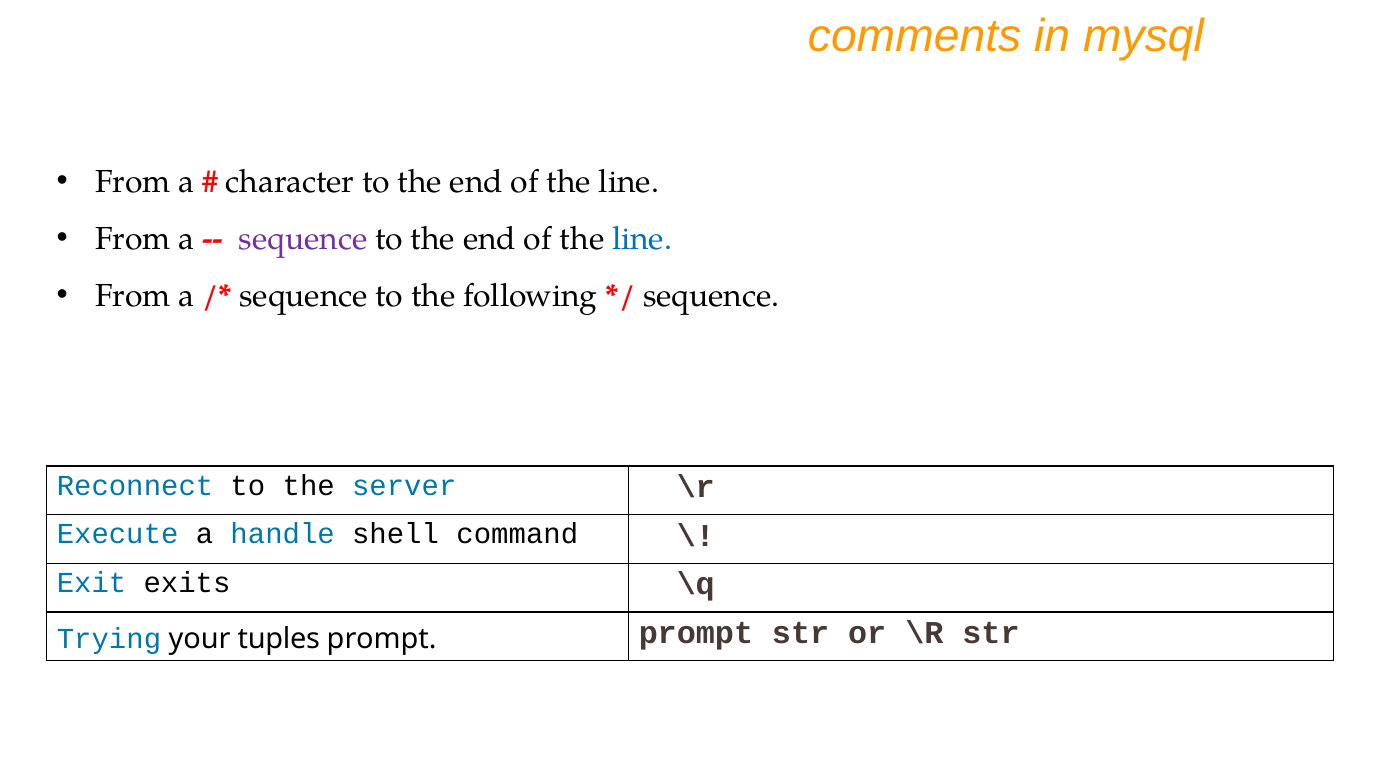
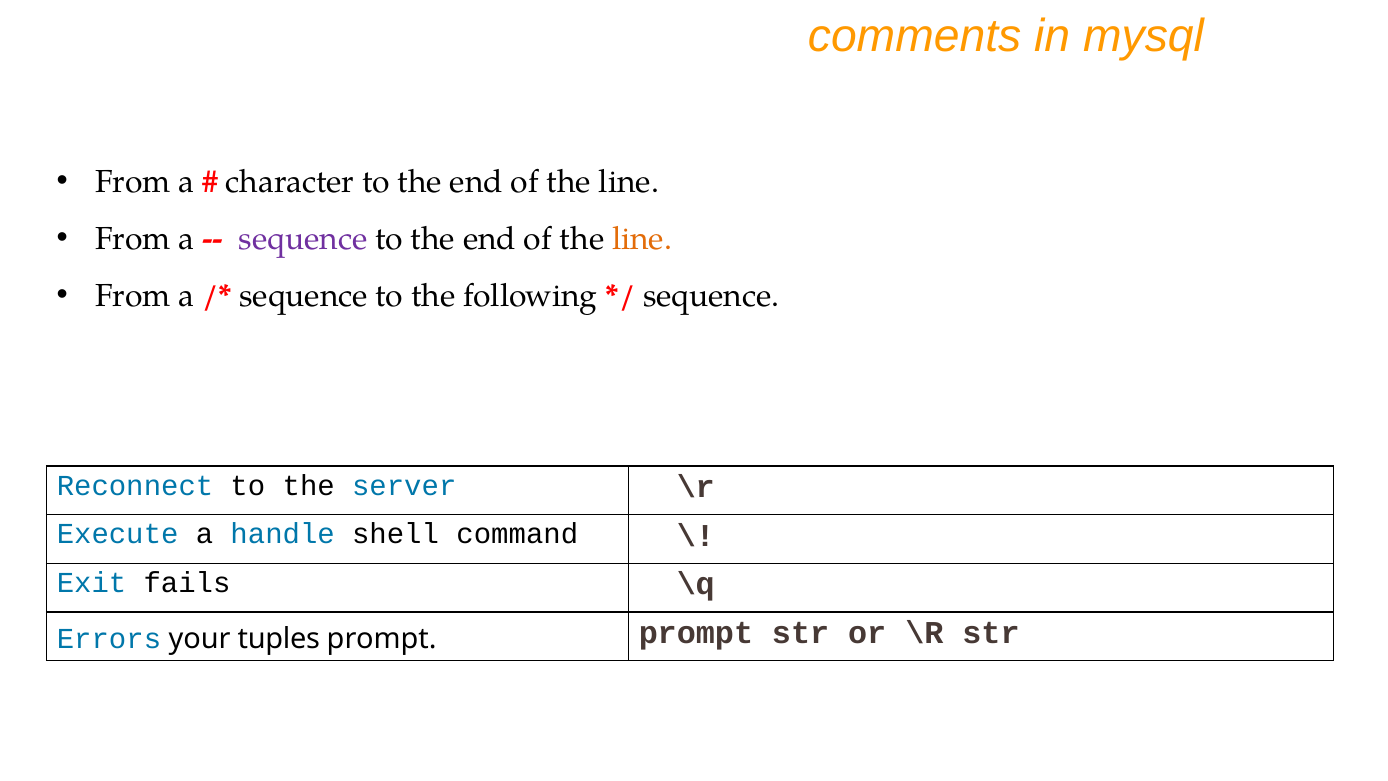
line at (642, 239) colour: blue -> orange
exits: exits -> fails
Trying: Trying -> Errors
